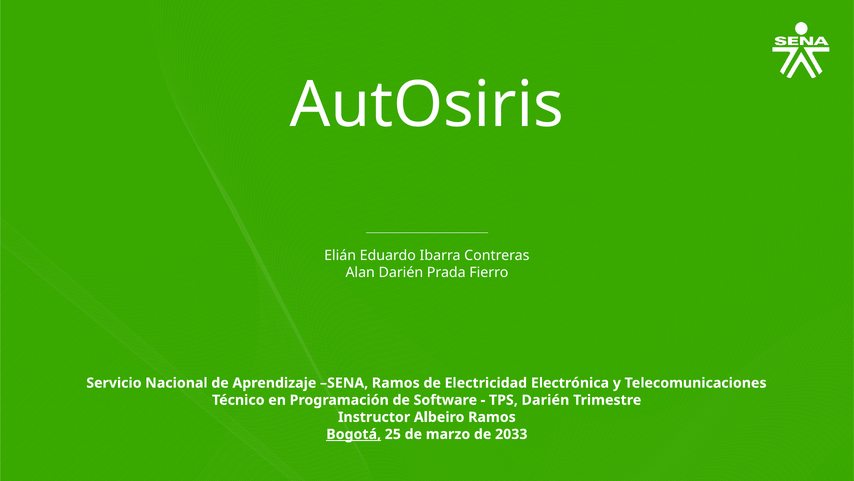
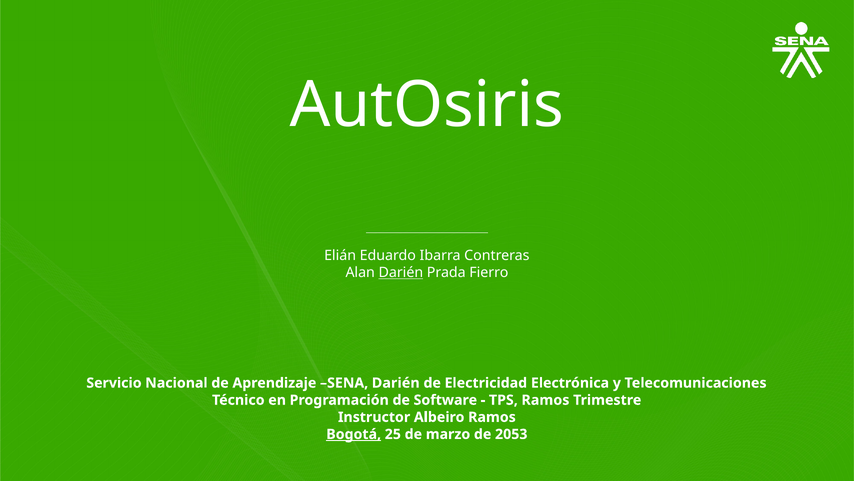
Darién at (401, 272) underline: none -> present
SENA Ramos: Ramos -> Darién
TPS Darién: Darién -> Ramos
2033: 2033 -> 2053
